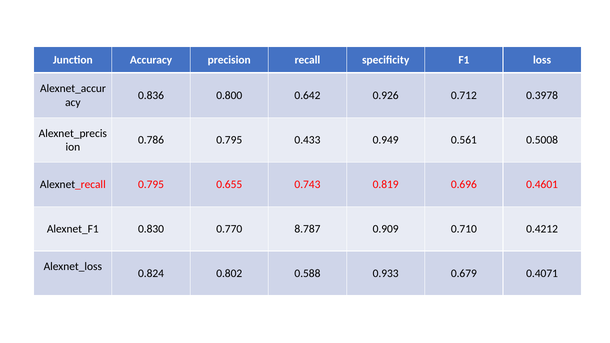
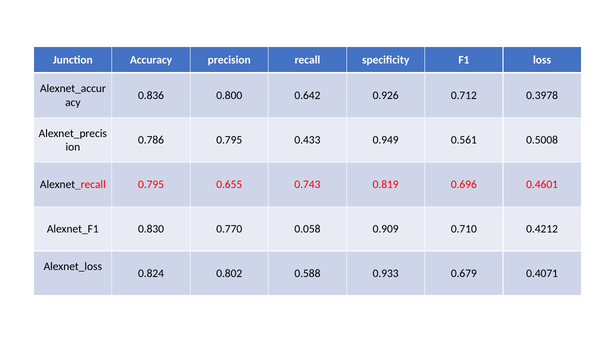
8.787: 8.787 -> 0.058
